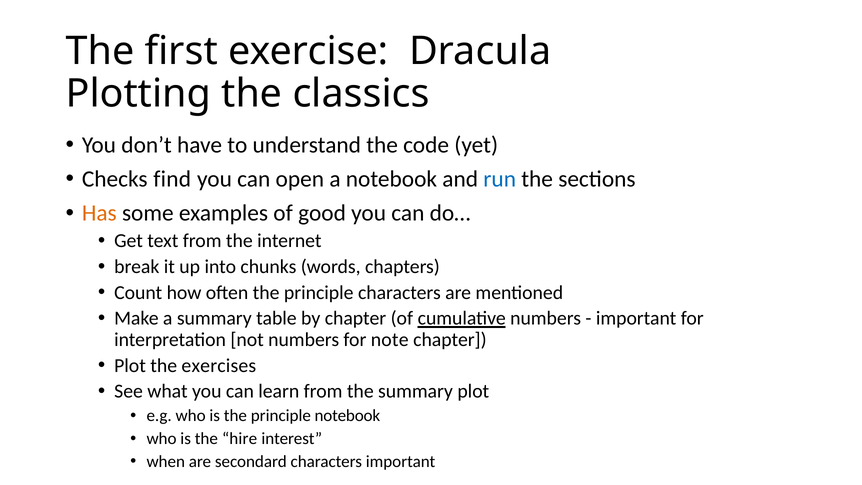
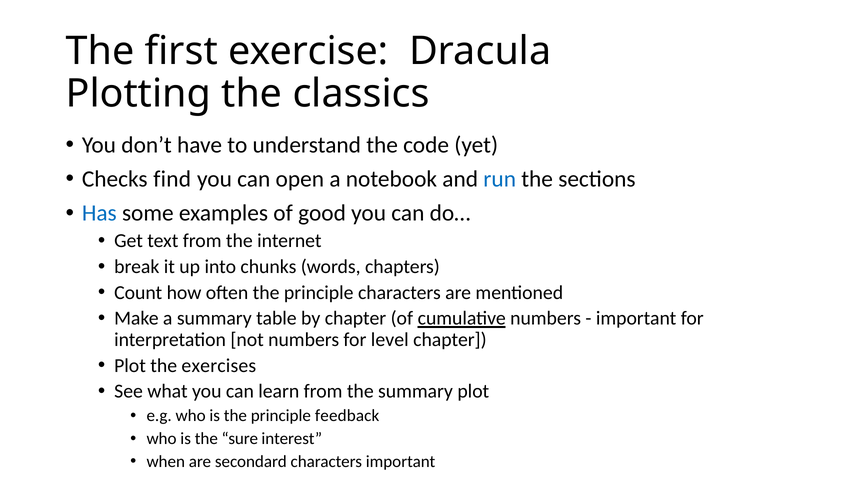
Has colour: orange -> blue
note: note -> level
principle notebook: notebook -> feedback
hire: hire -> sure
